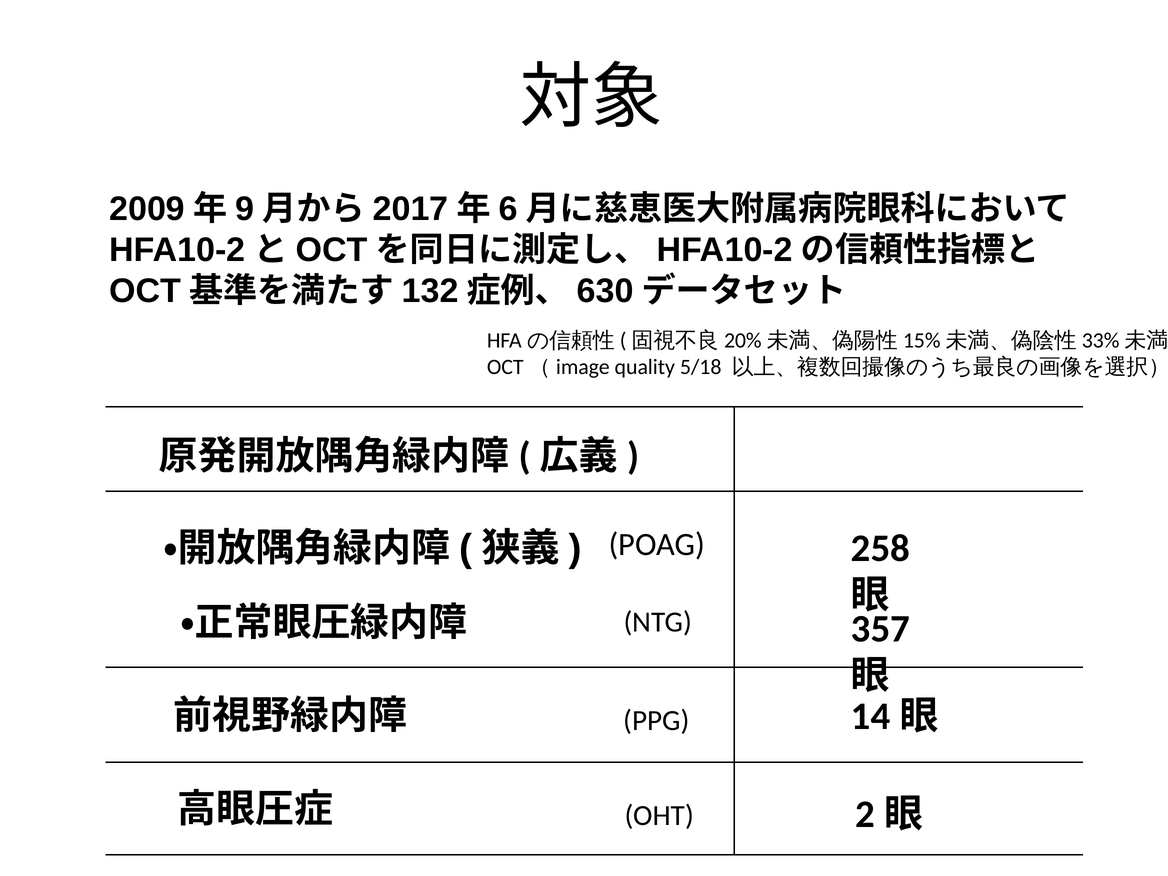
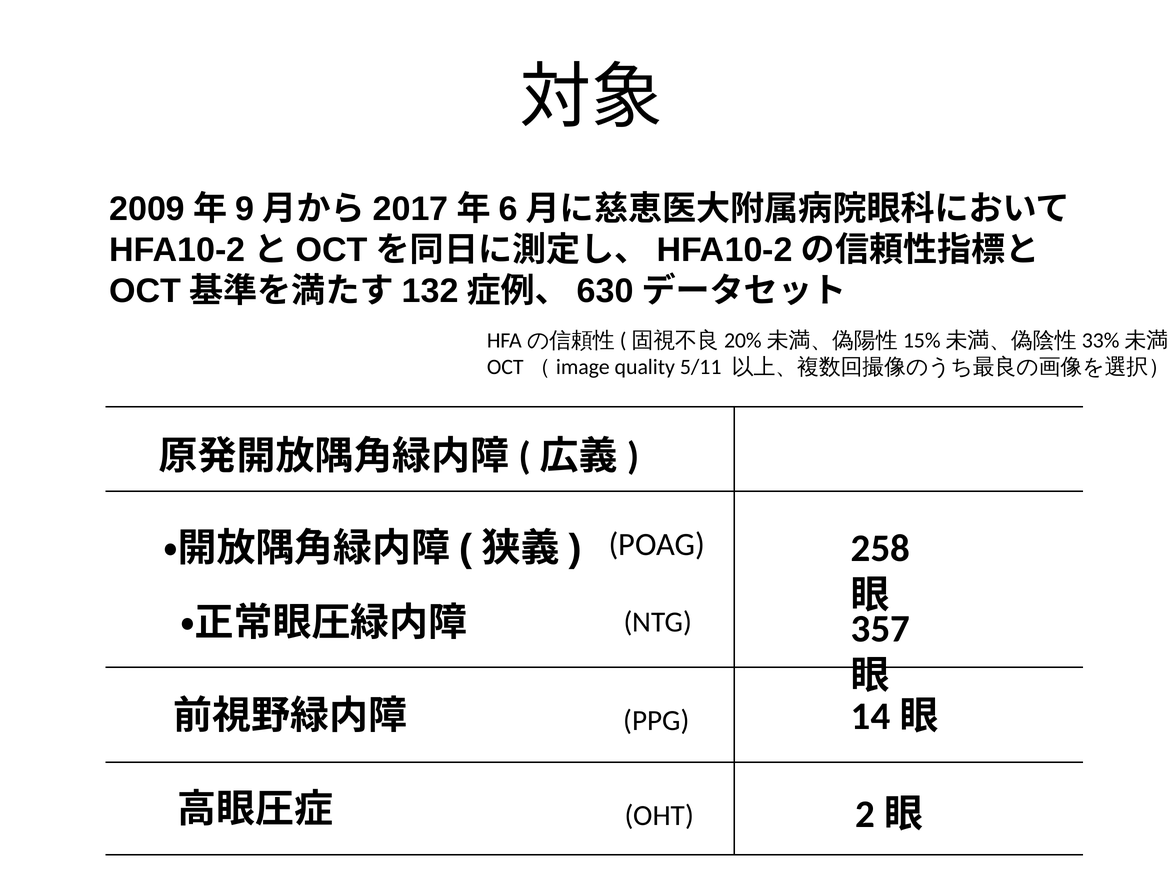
5/18: 5/18 -> 5/11
